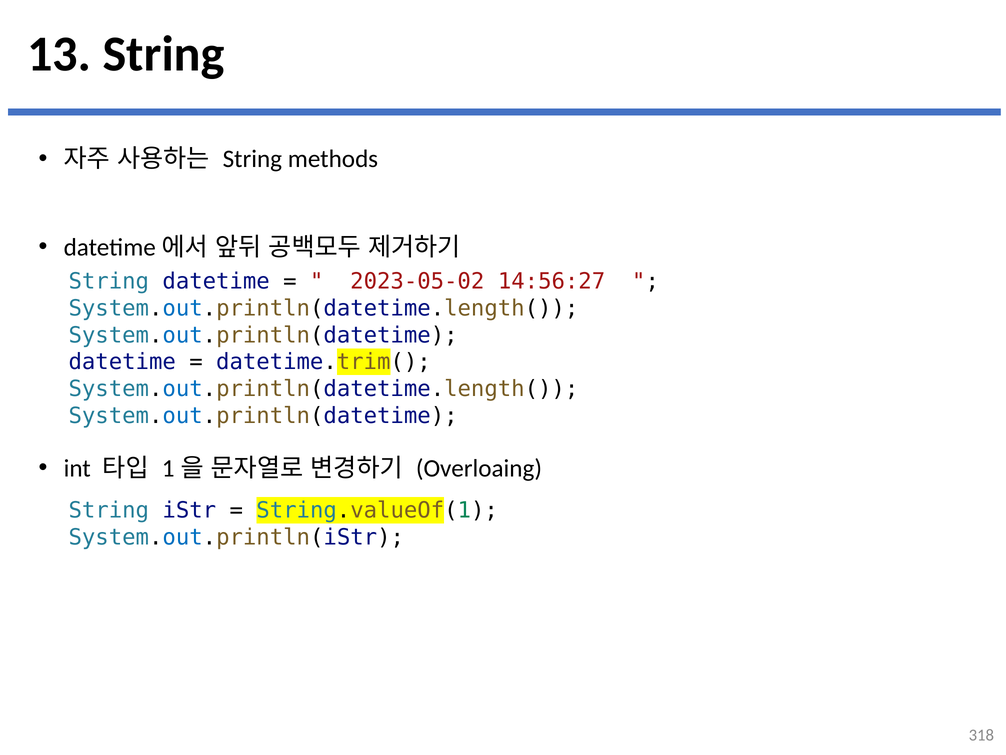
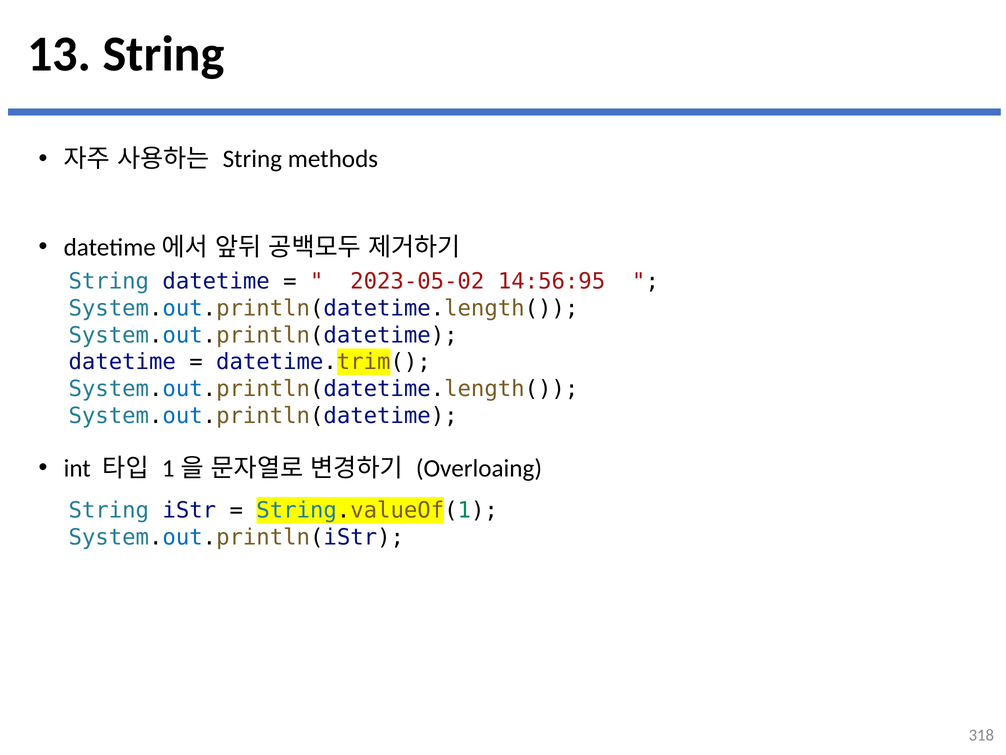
14:56:27: 14:56:27 -> 14:56:95
